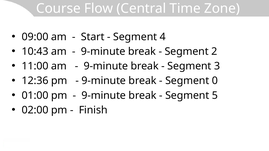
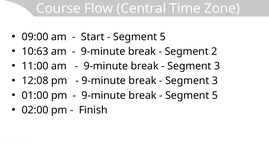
4 at (163, 37): 4 -> 5
10:43: 10:43 -> 10:63
12:36: 12:36 -> 12:08
0 at (215, 81): 0 -> 3
